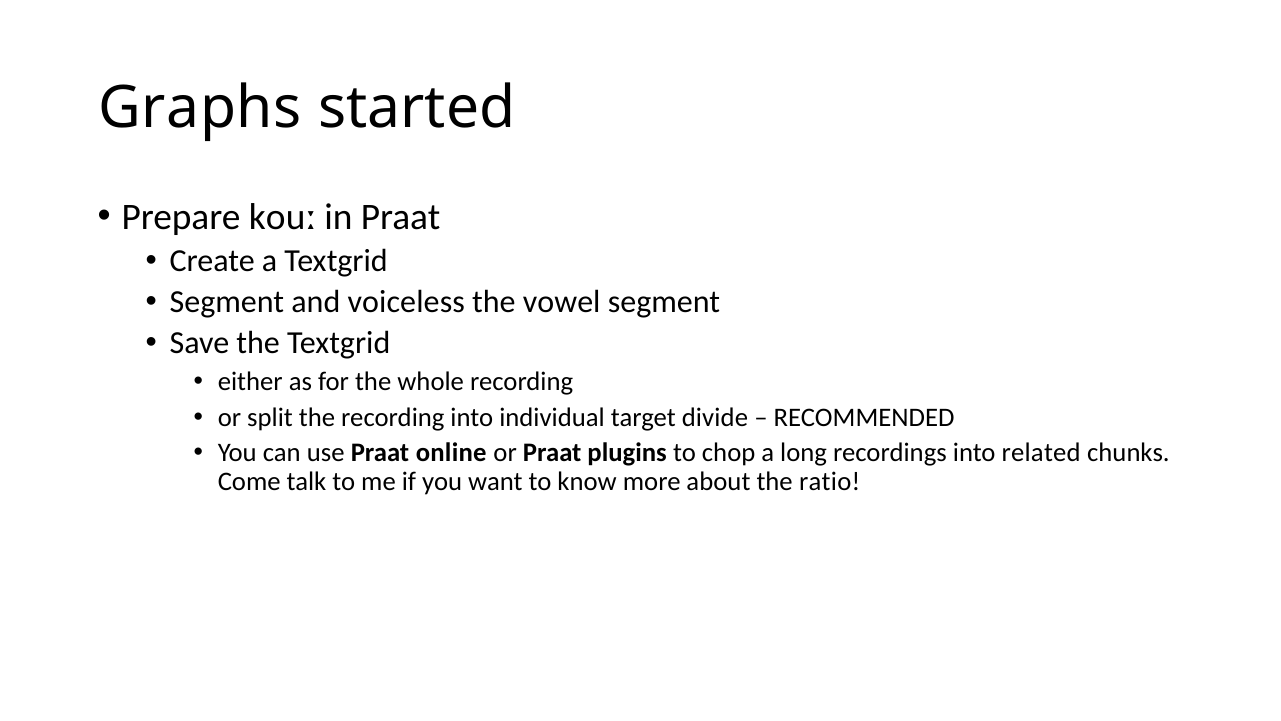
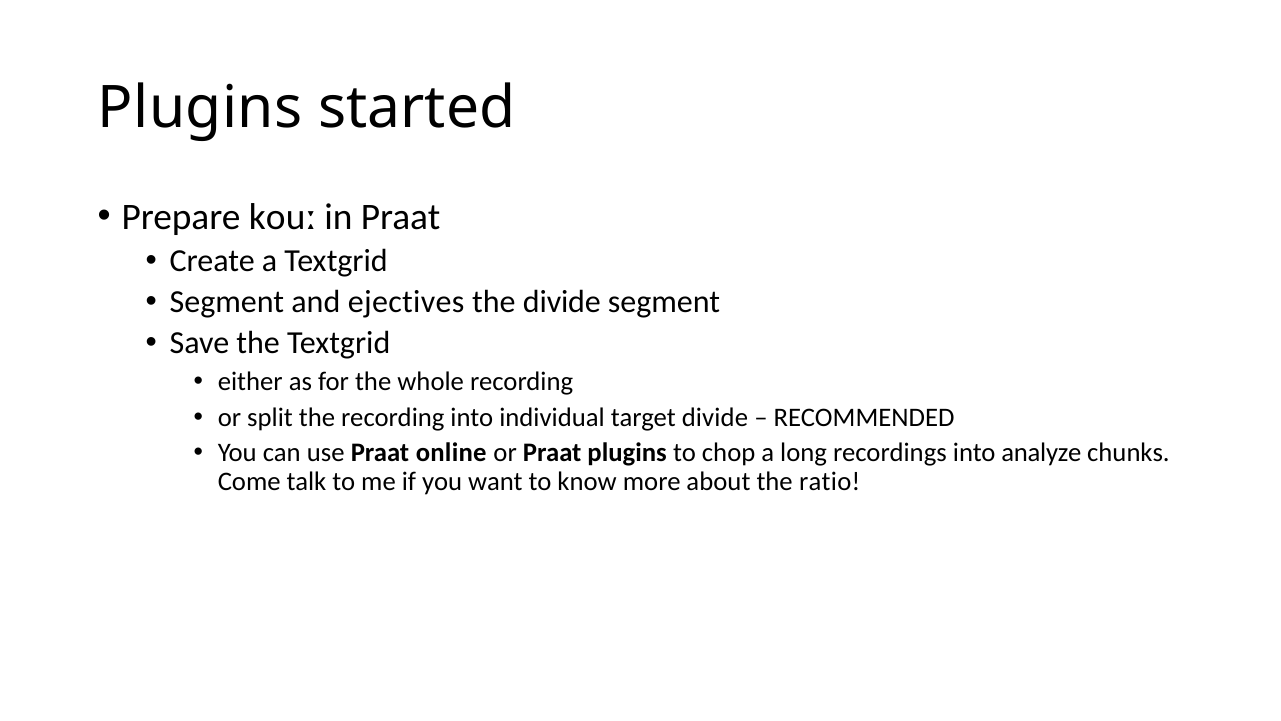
Graphs at (200, 108): Graphs -> Plugins
voiceless: voiceless -> ejectives
the vowel: vowel -> divide
related: related -> analyze
